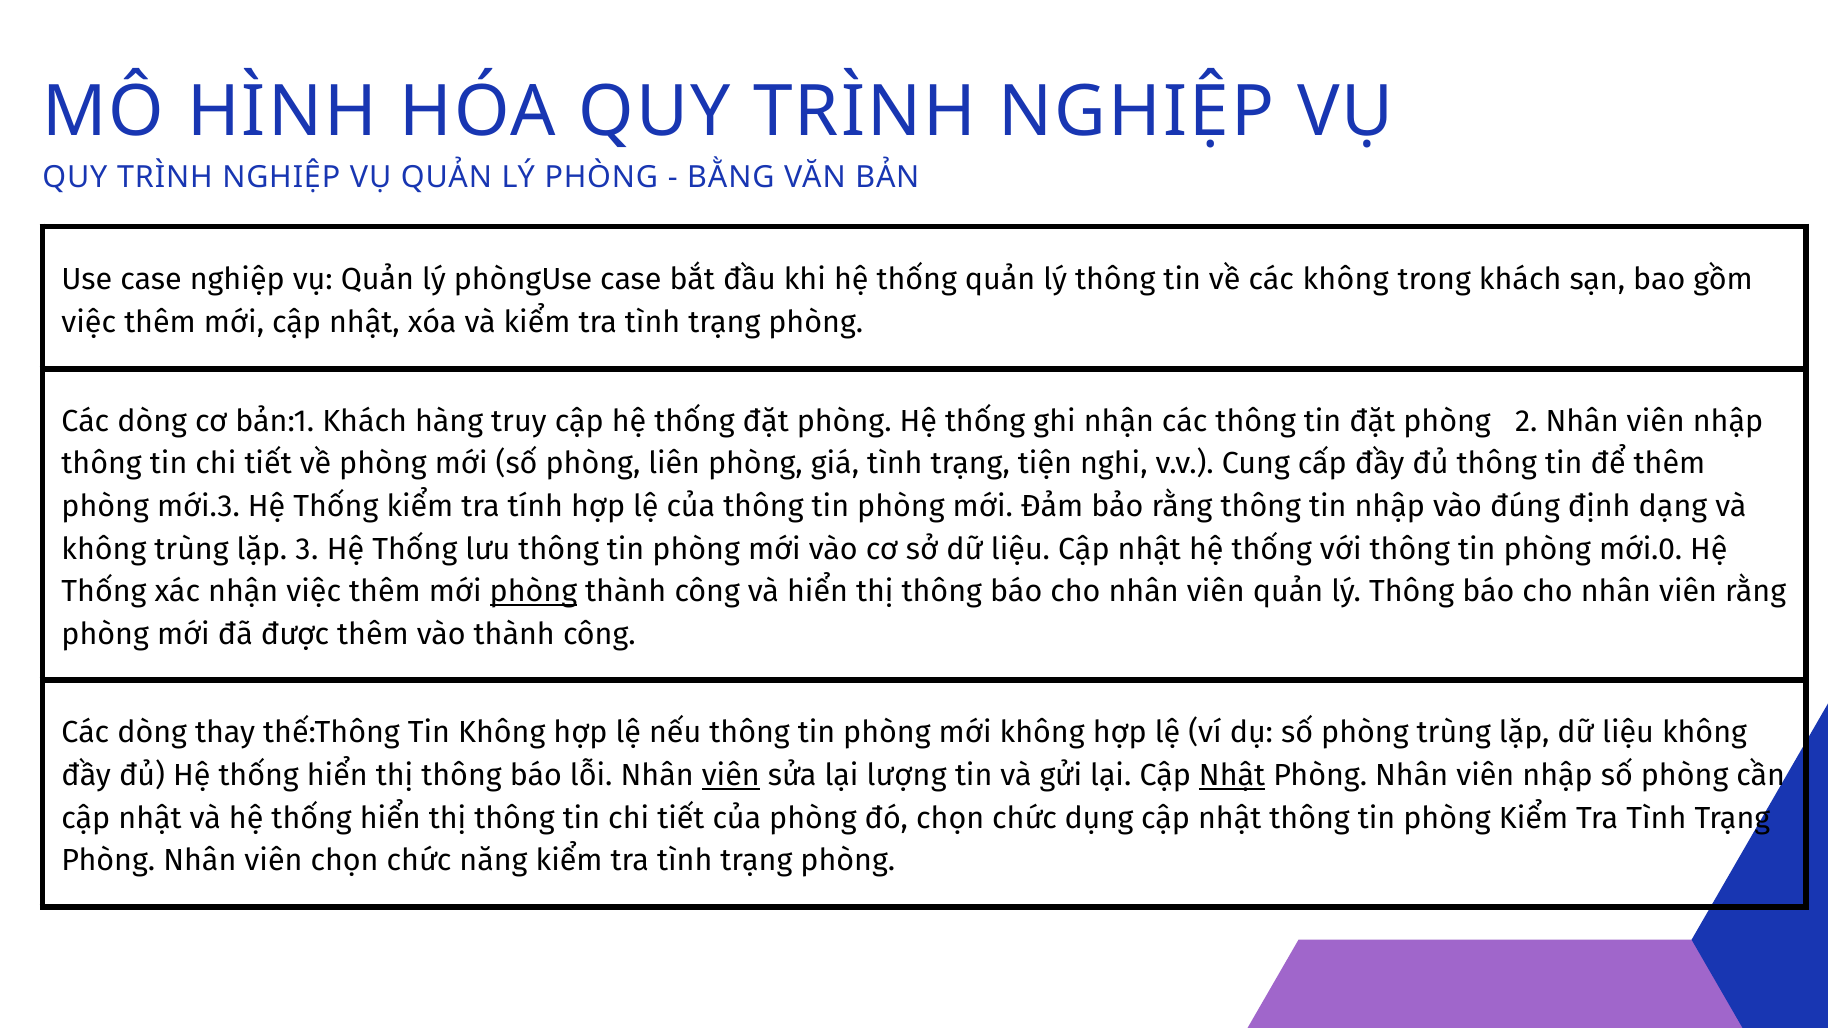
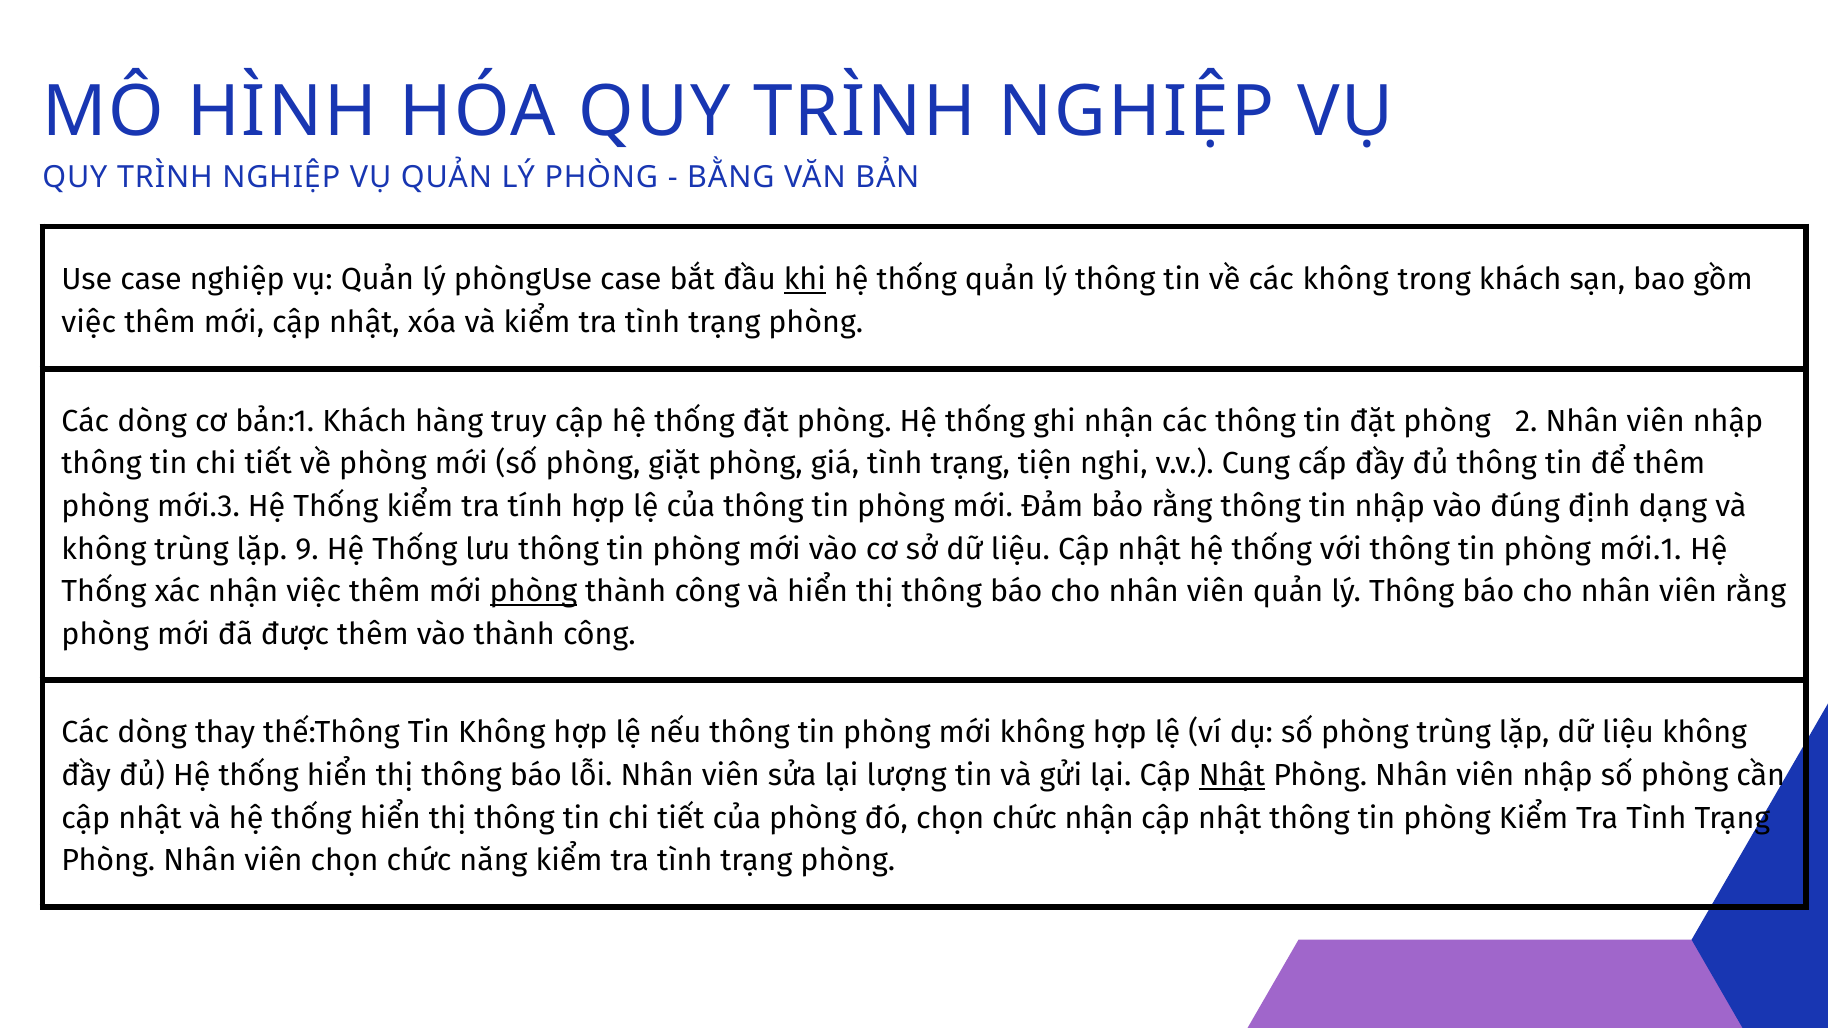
khi underline: none -> present
liên: liên -> giặt
3: 3 -> 9
mới.0: mới.0 -> mới.1
viên at (731, 776) underline: present -> none
chức dụng: dụng -> nhận
